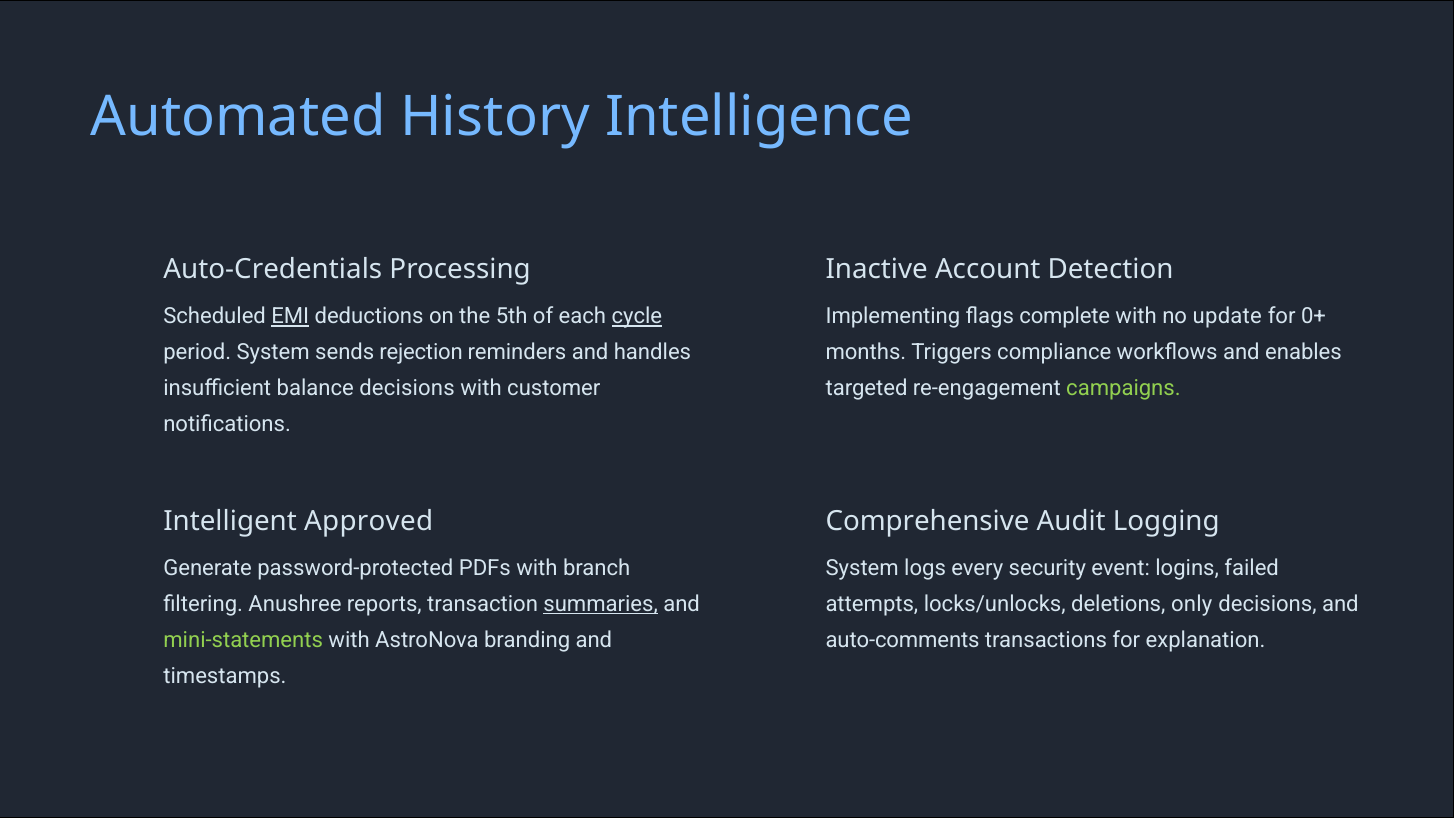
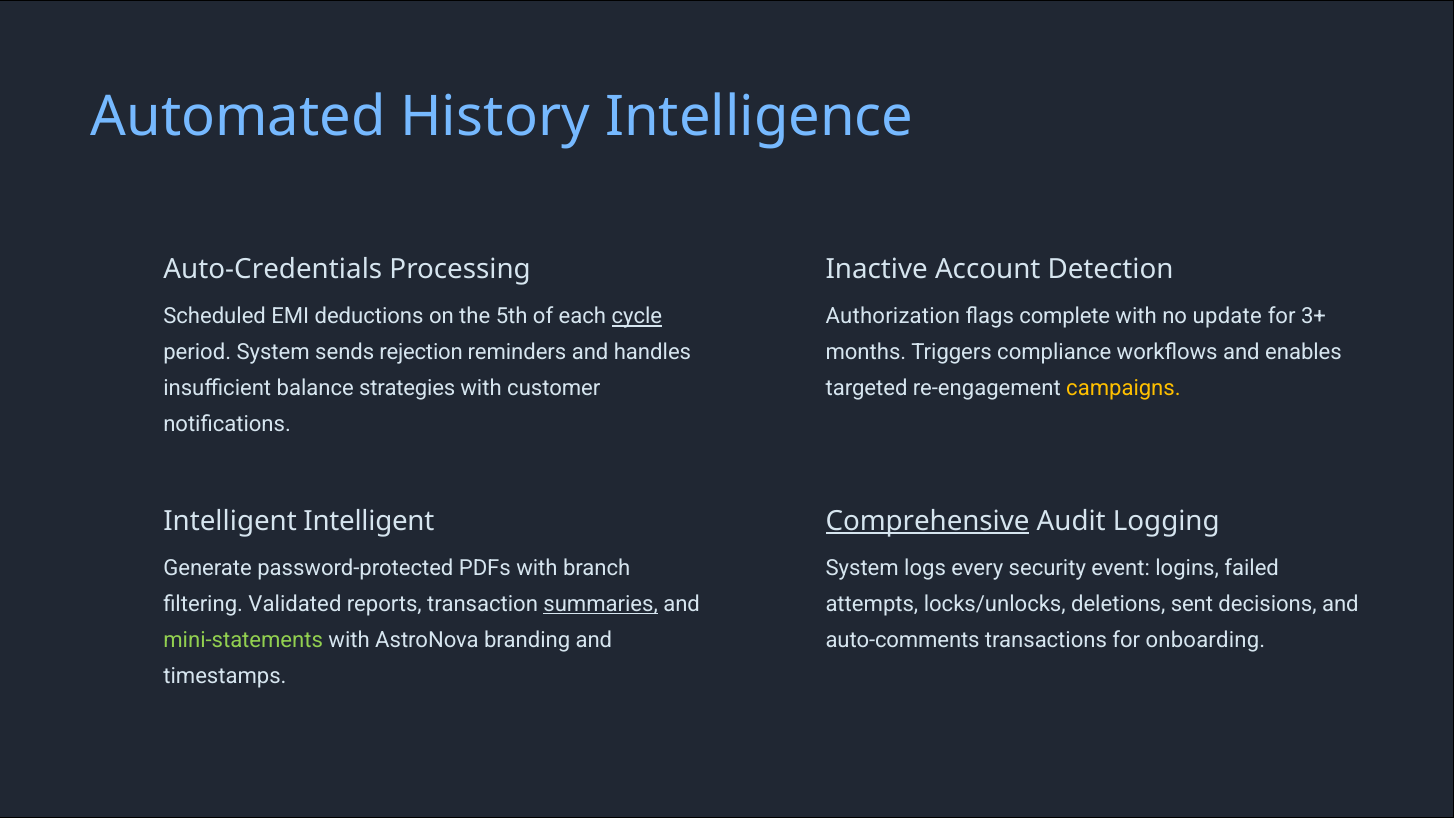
EMI underline: present -> none
Implementing: Implementing -> Authorization
0+: 0+ -> 3+
balance decisions: decisions -> strategies
campaigns colour: light green -> yellow
Intelligent Approved: Approved -> Intelligent
Comprehensive underline: none -> present
Anushree: Anushree -> Validated
only: only -> sent
explanation: explanation -> onboarding
